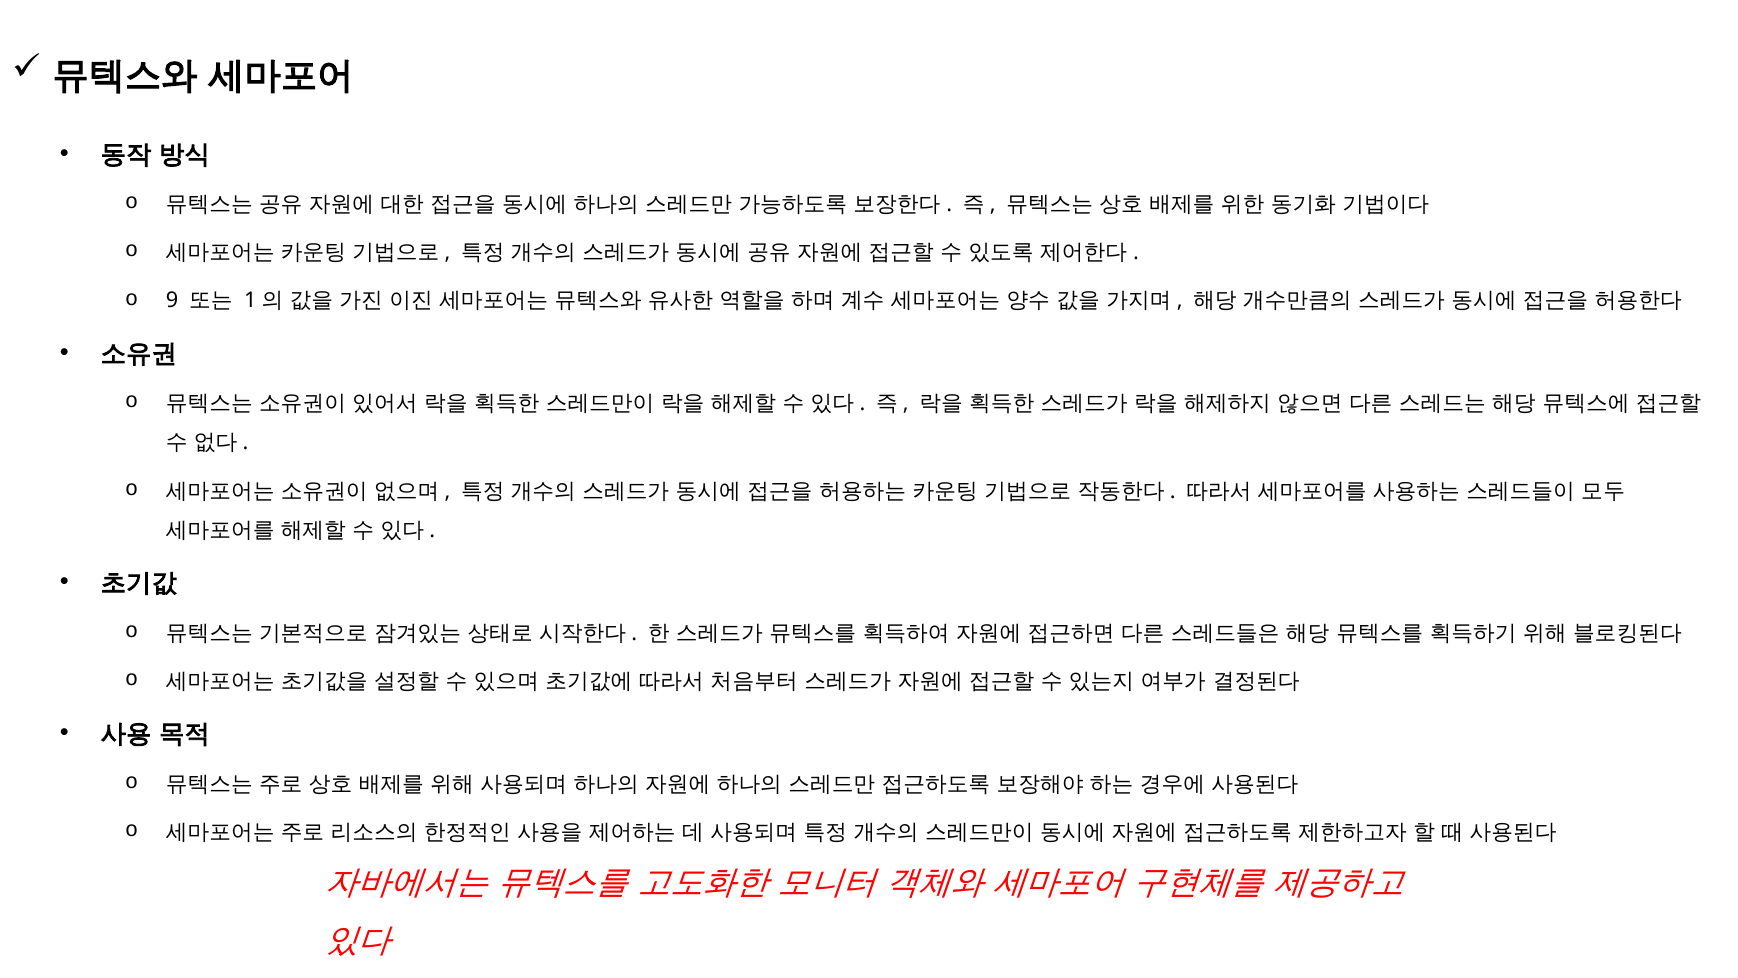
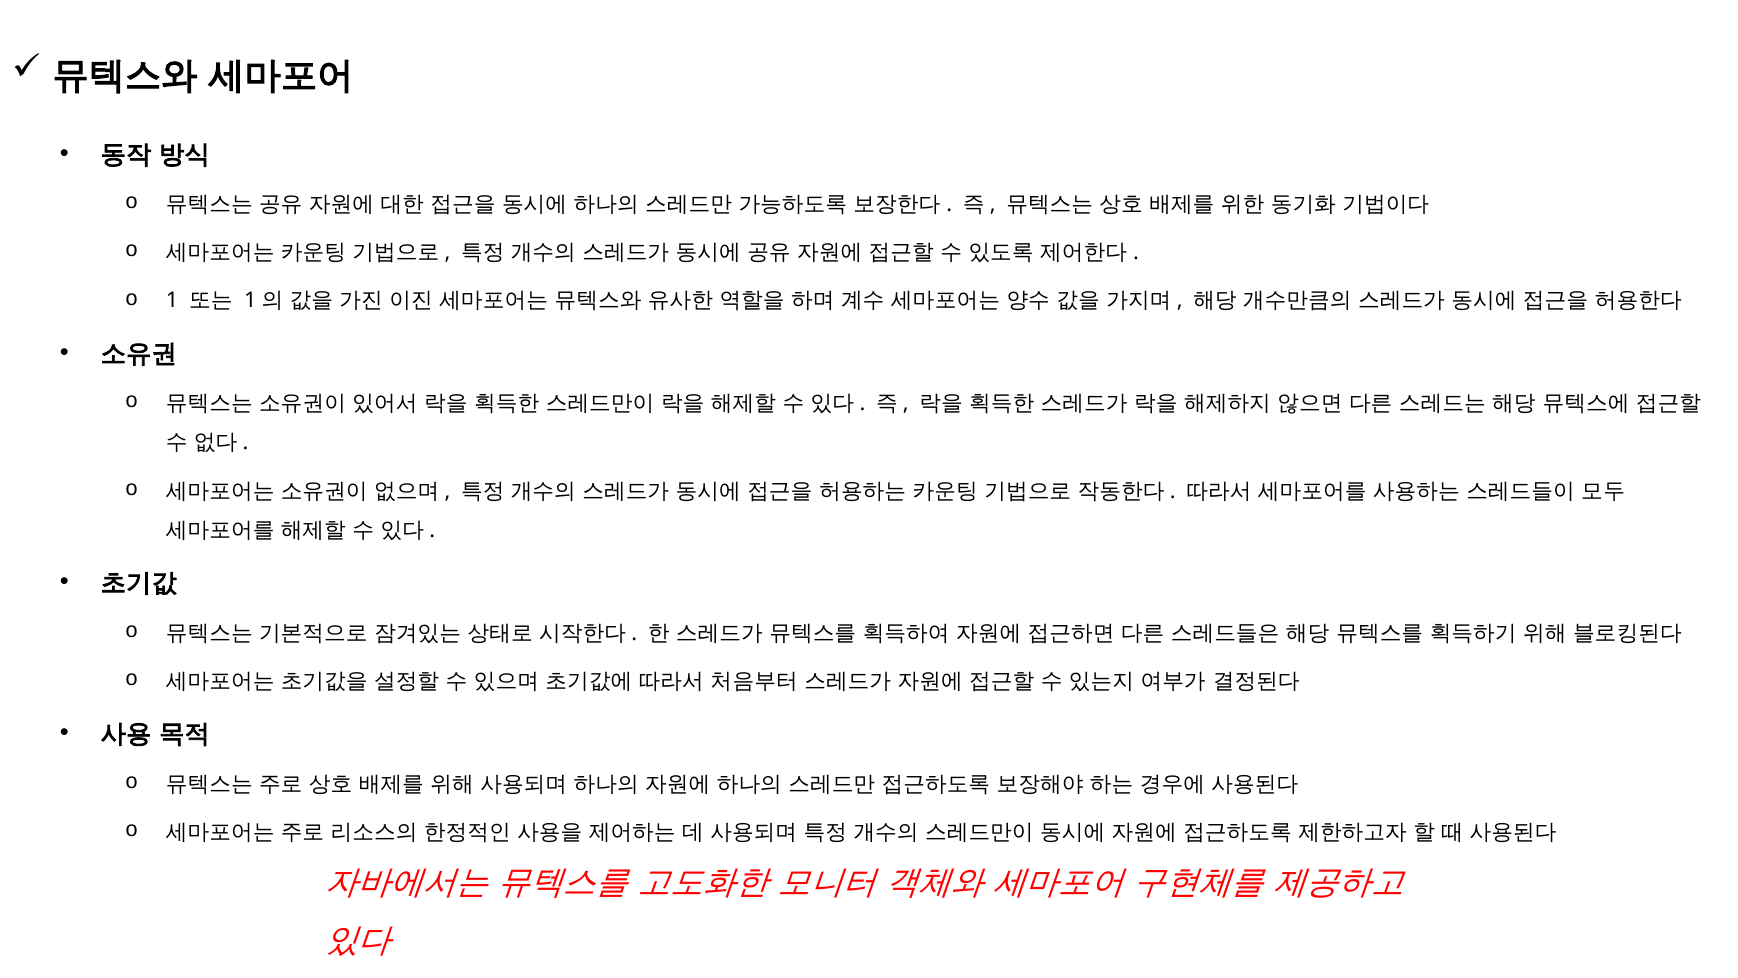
9: 9 -> 1
